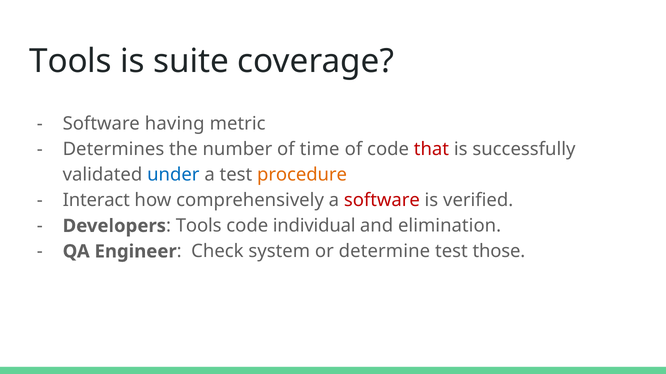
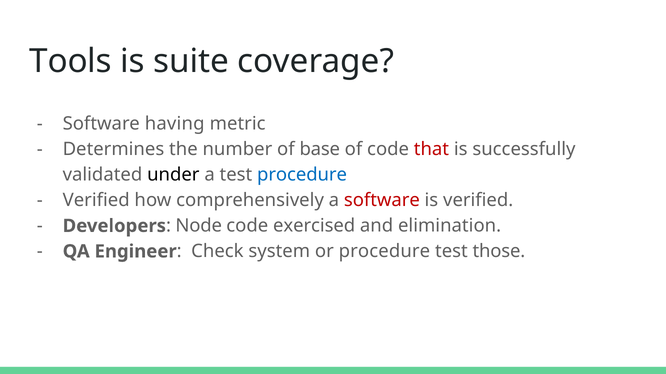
time: time -> base
under colour: blue -> black
procedure at (302, 175) colour: orange -> blue
Interact at (96, 201): Interact -> Verified
Tools at (199, 226): Tools -> Node
individual: individual -> exercised
or determine: determine -> procedure
